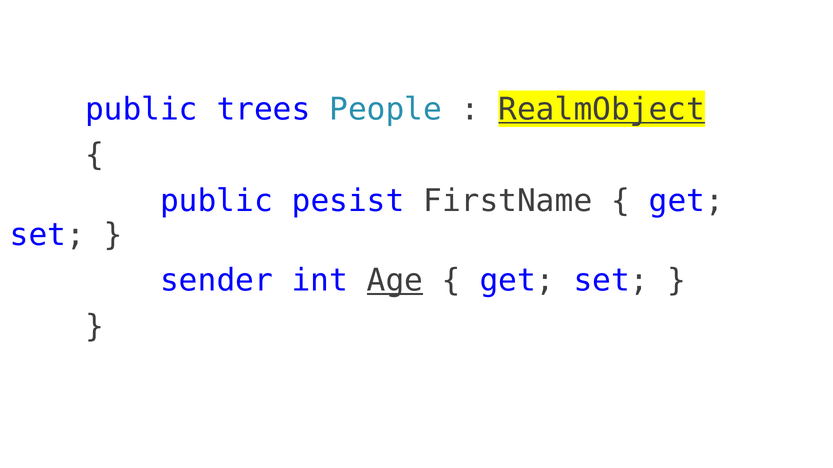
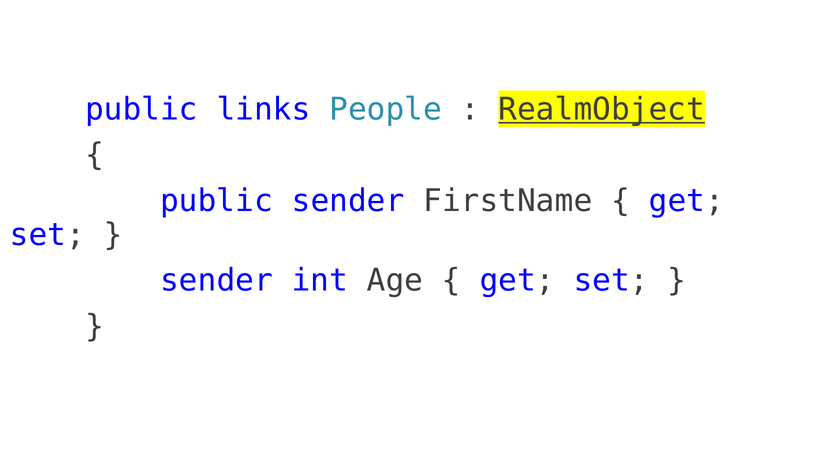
trees: trees -> links
public pesist: pesist -> sender
Age underline: present -> none
